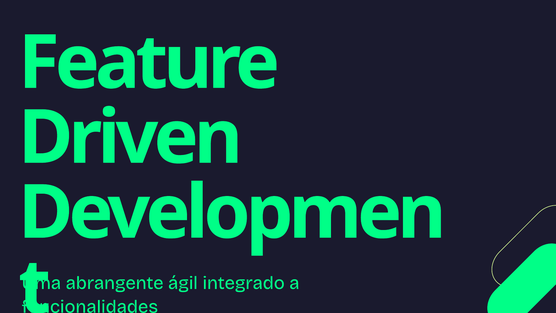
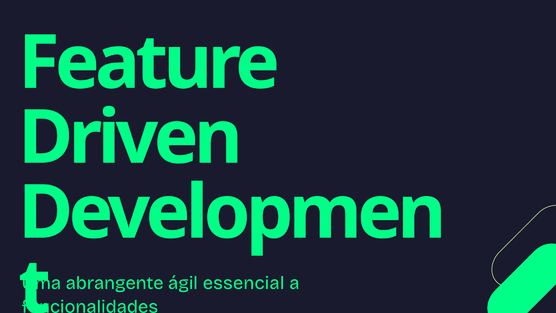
integrado: integrado -> essencial
